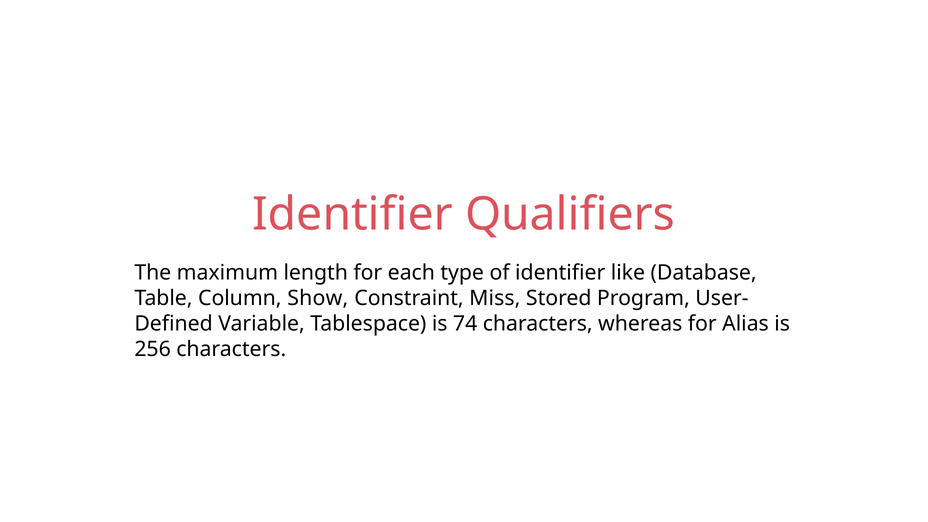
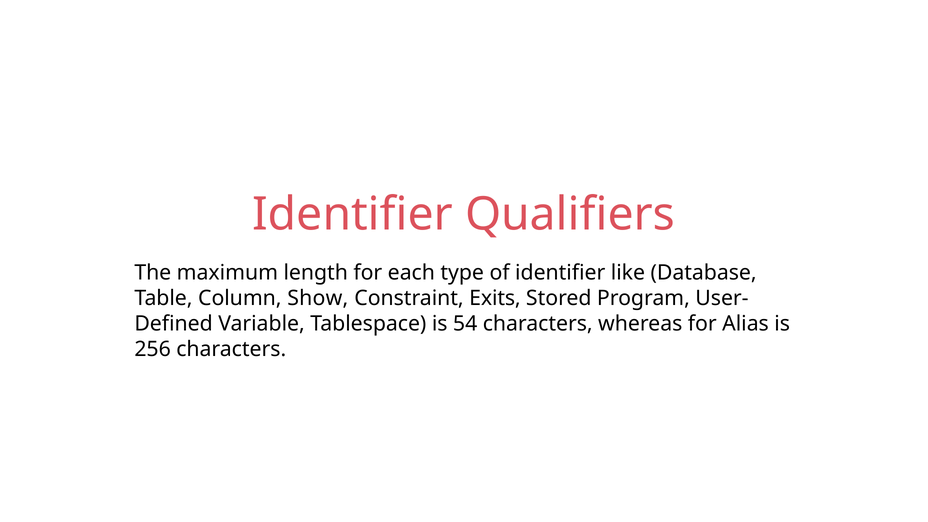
Miss: Miss -> Exits
74: 74 -> 54
